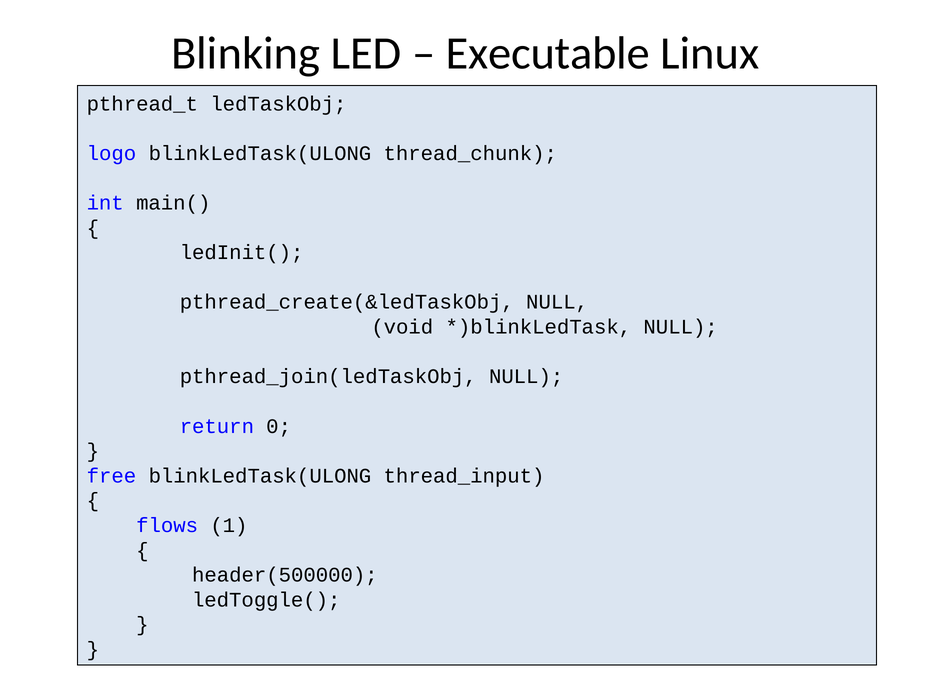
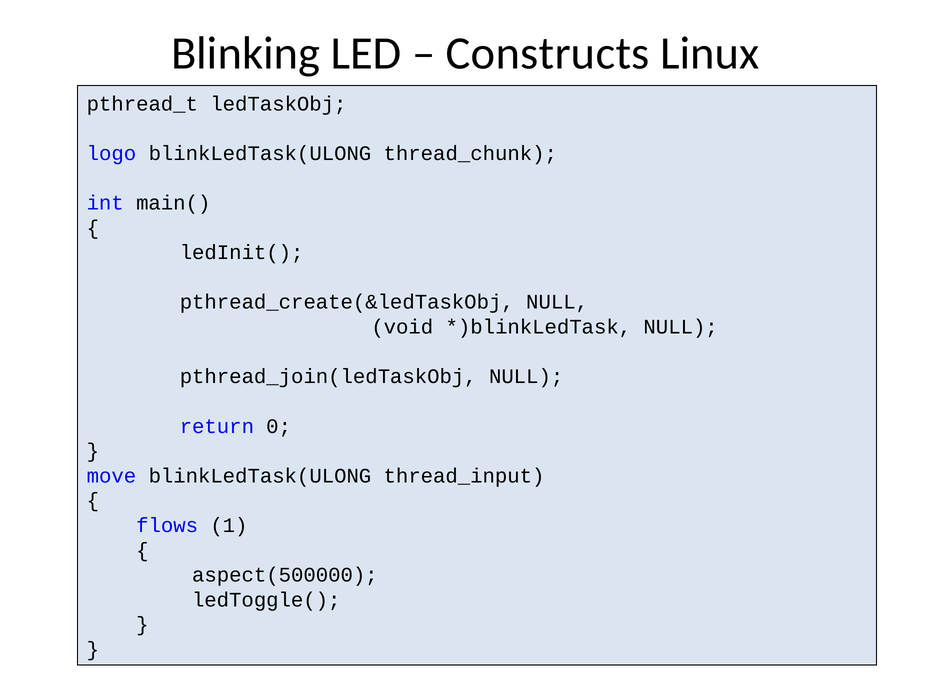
Executable: Executable -> Constructs
free: free -> move
header(500000: header(500000 -> aspect(500000
